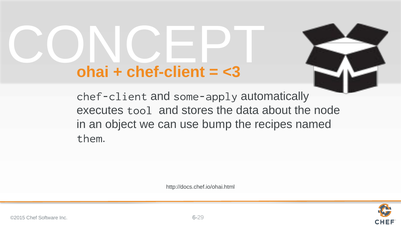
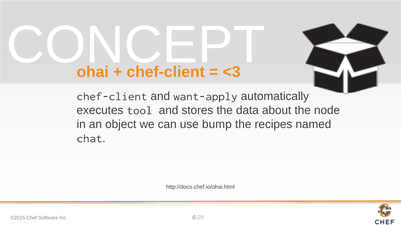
some-apply: some-apply -> want-apply
them: them -> chat
